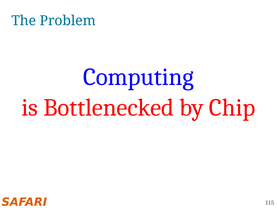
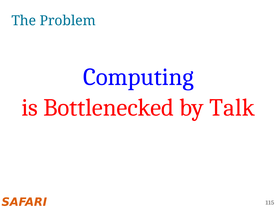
Chip: Chip -> Talk
